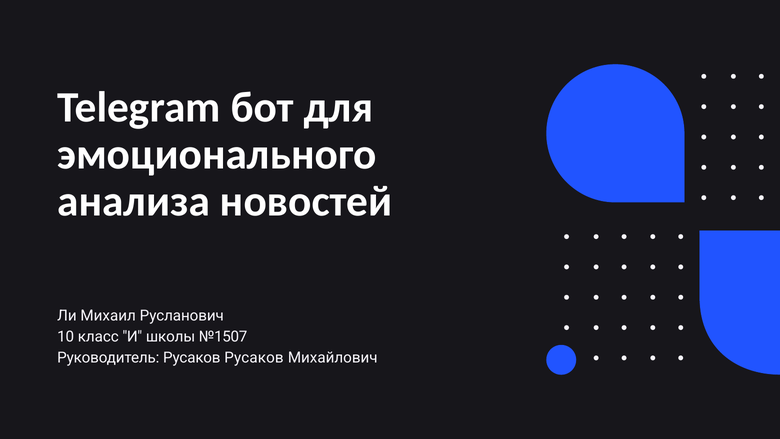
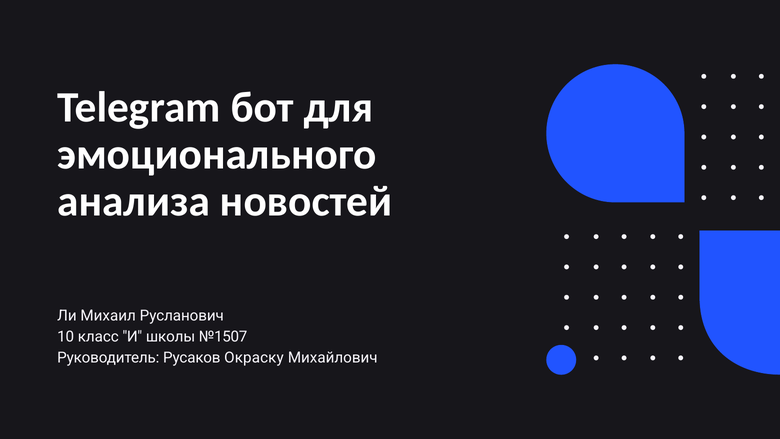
Русаков Русаков: Русаков -> Окраску
